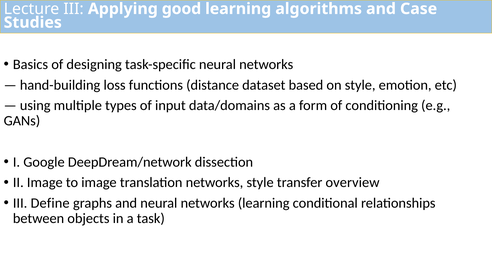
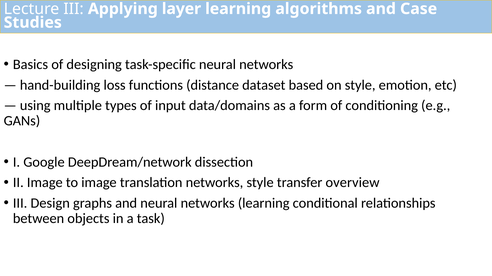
good: good -> layer
Define: Define -> Design
